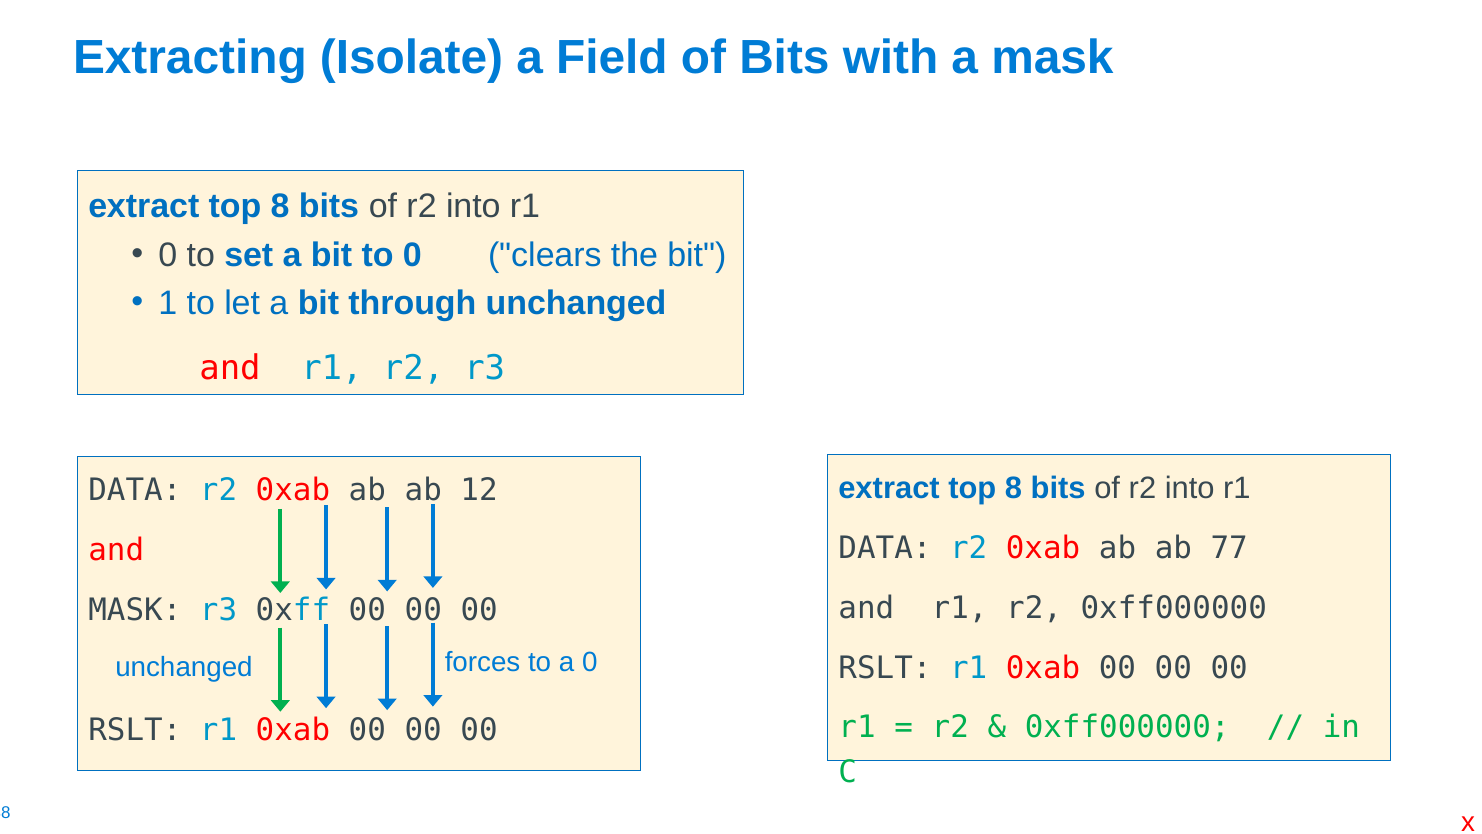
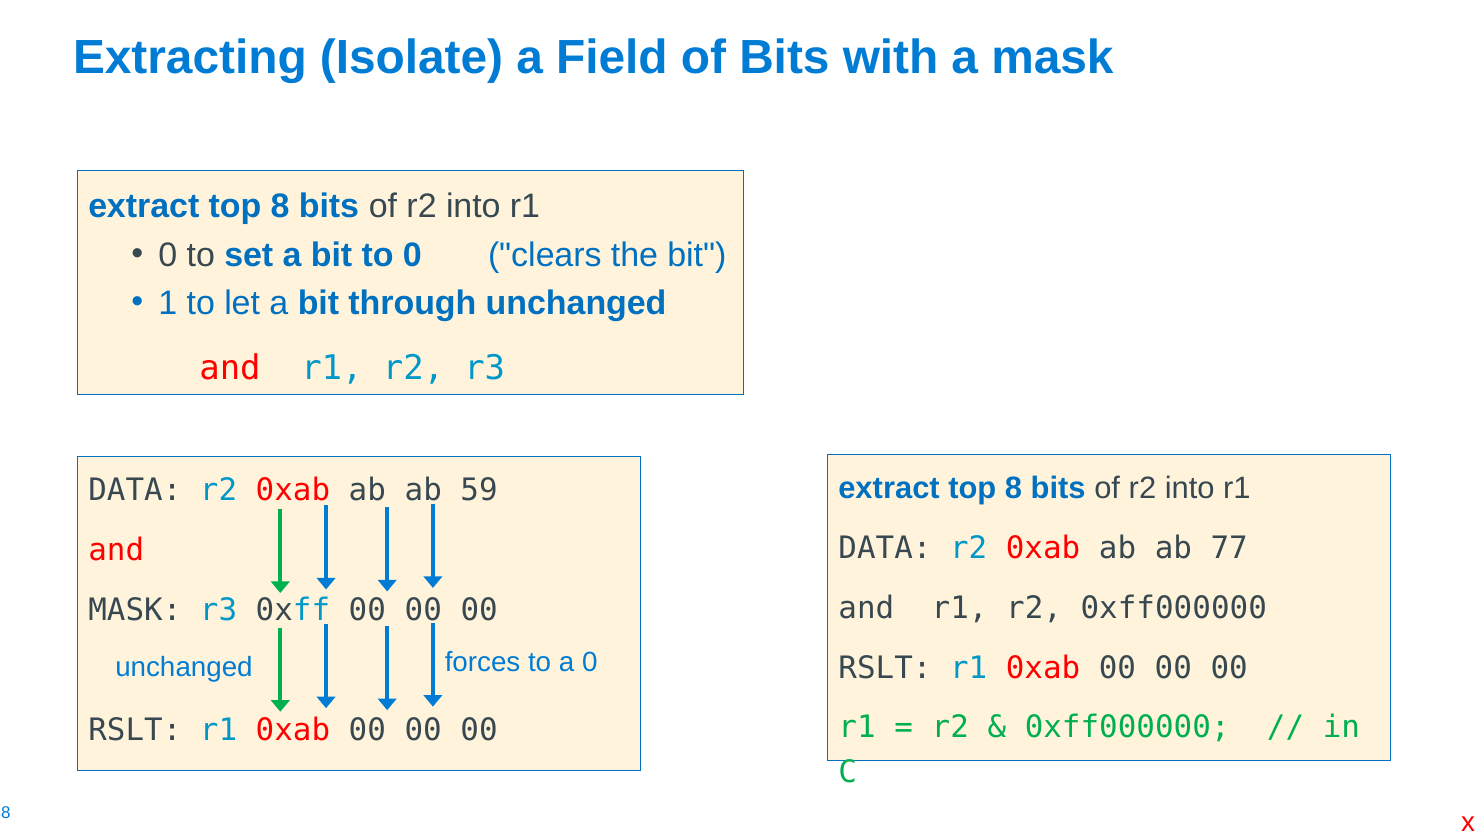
12: 12 -> 59
